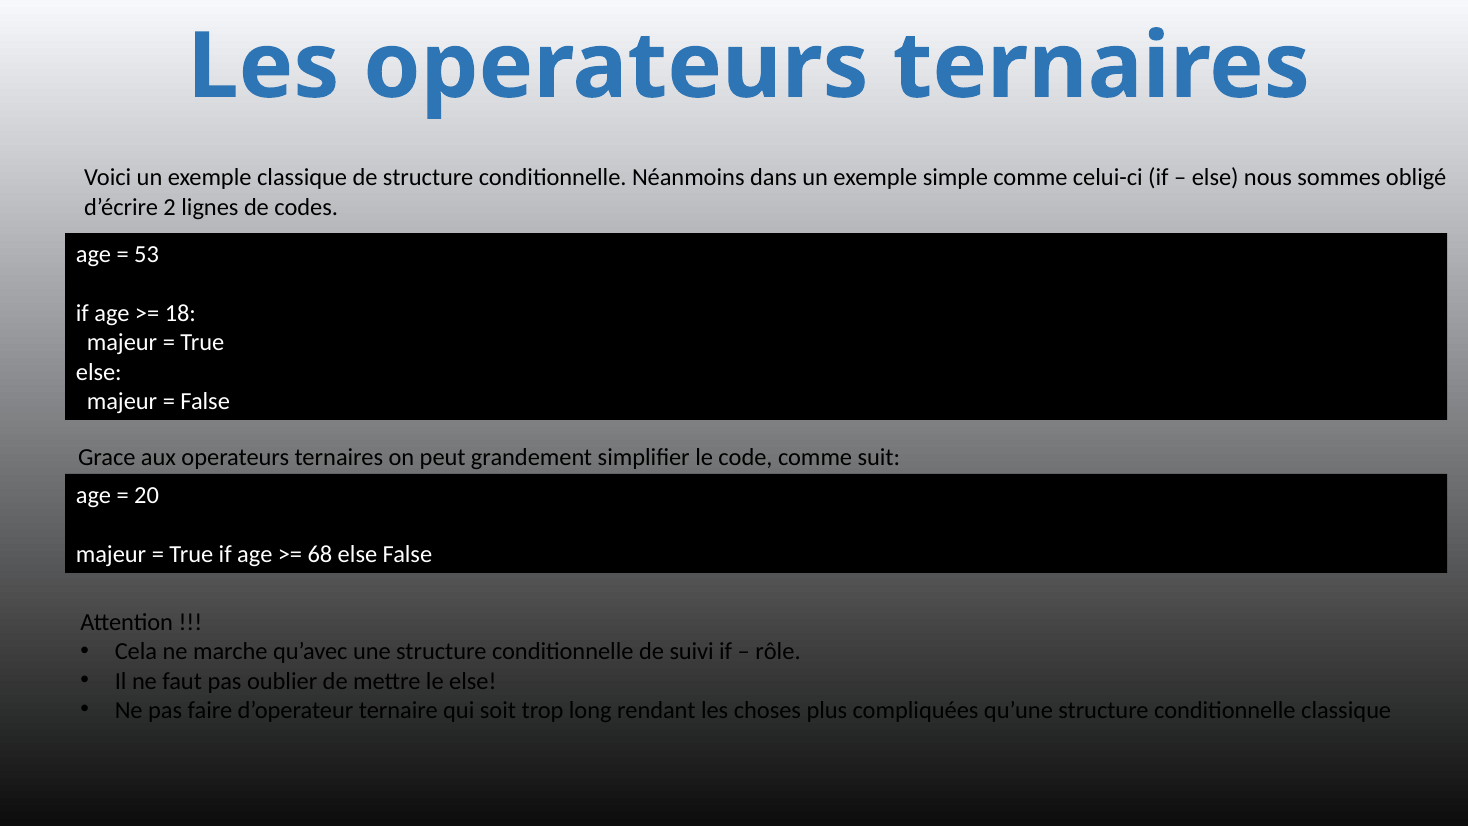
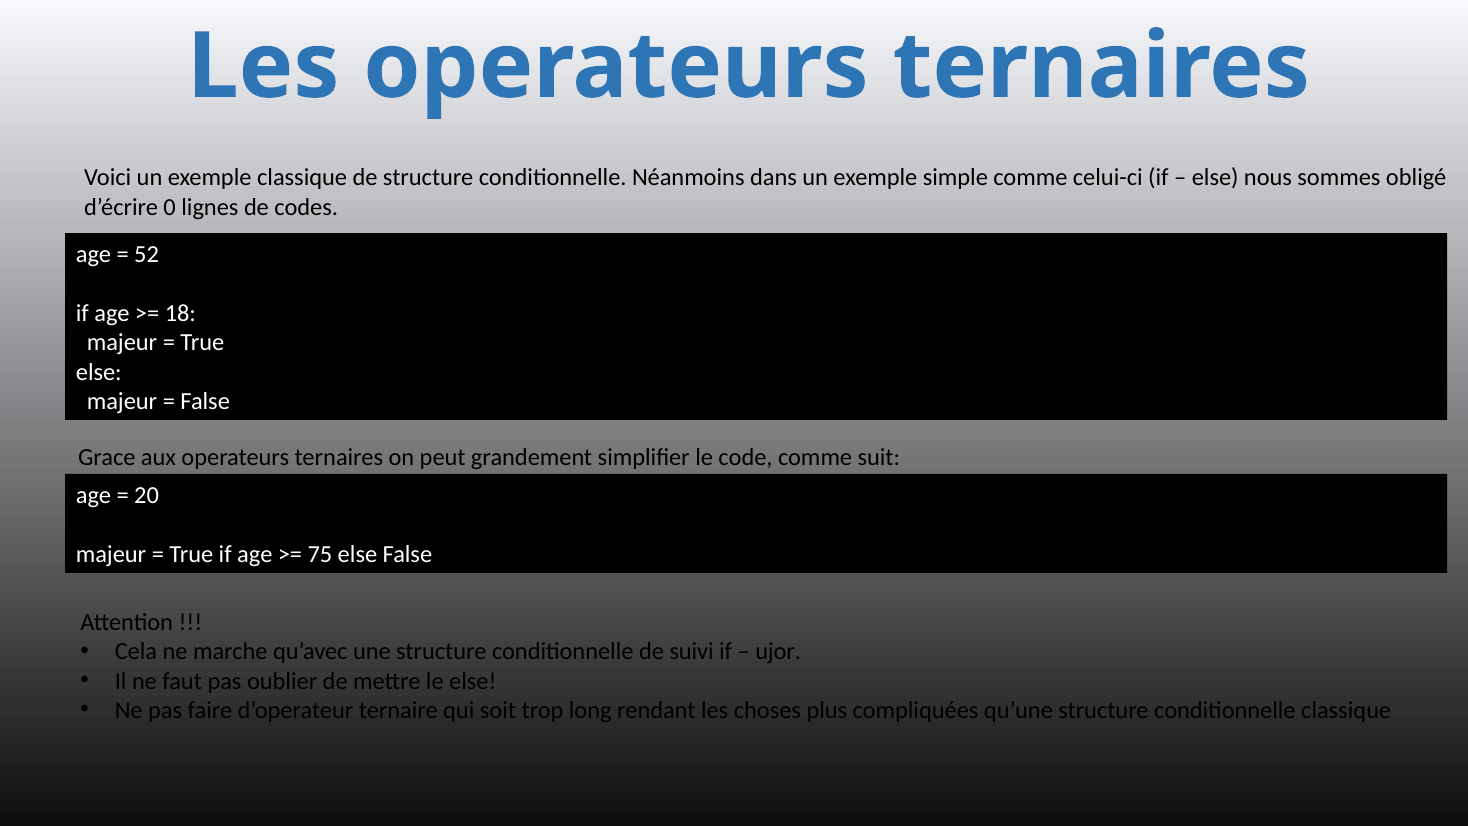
2: 2 -> 0
53: 53 -> 52
68: 68 -> 75
rôle: rôle -> ujor
